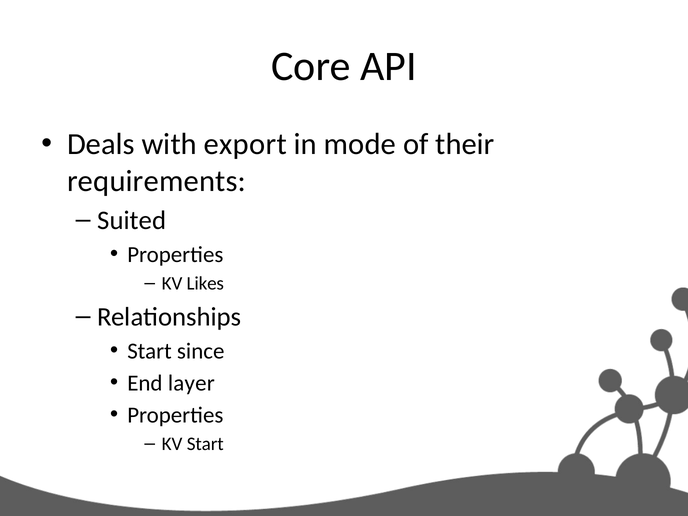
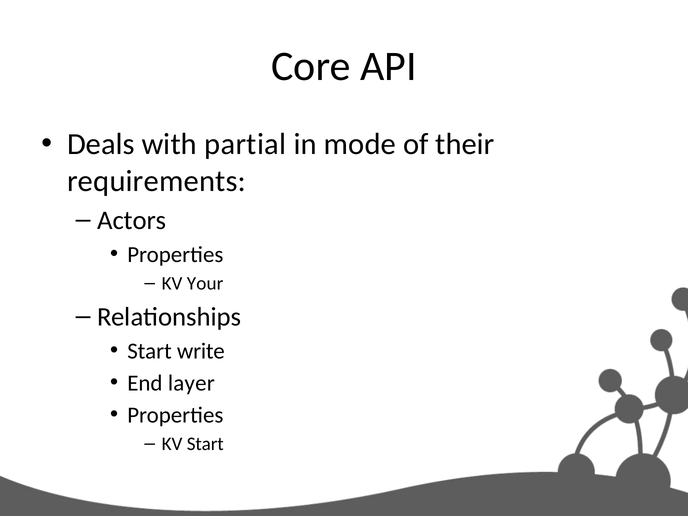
export: export -> partial
Suited: Suited -> Actors
Likes: Likes -> Your
since: since -> write
